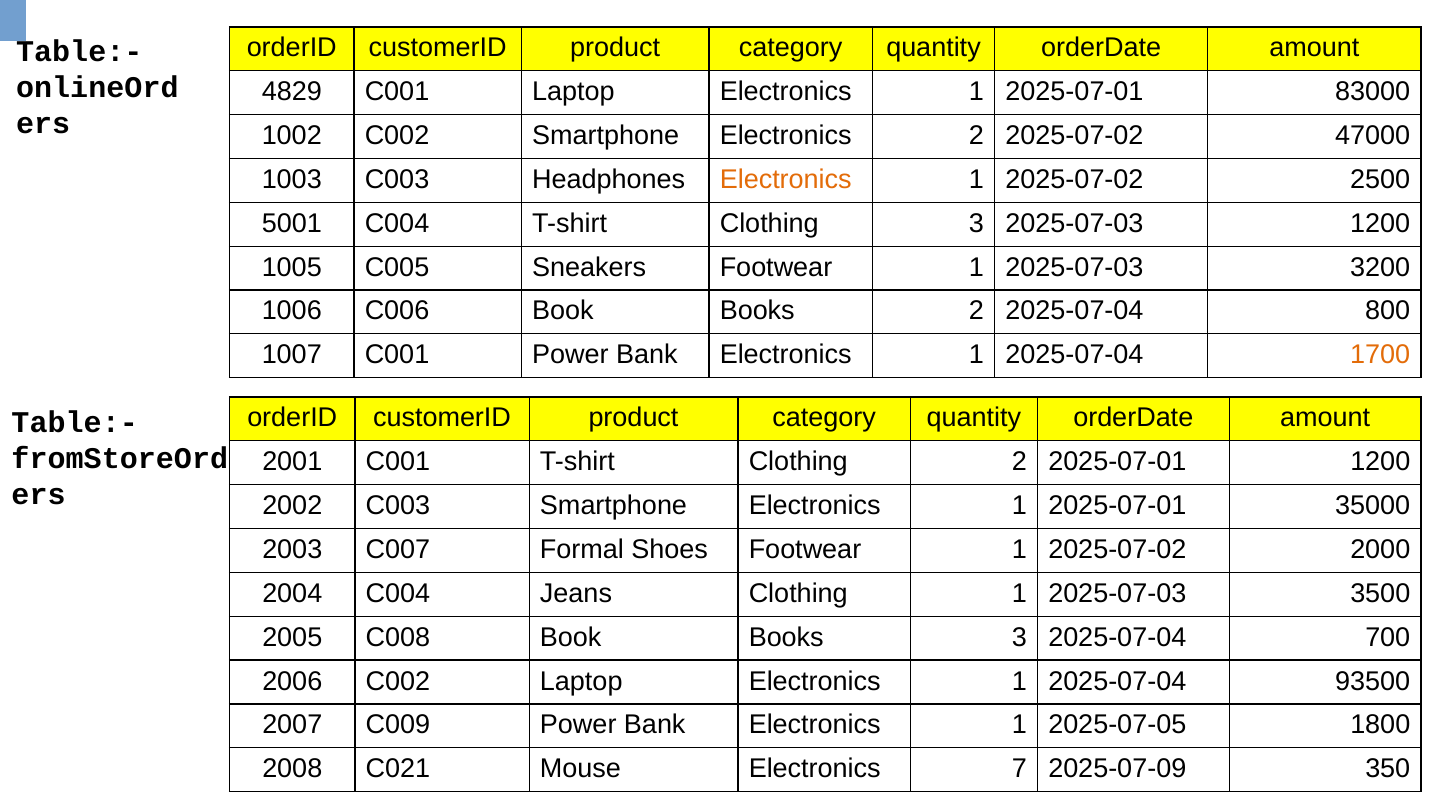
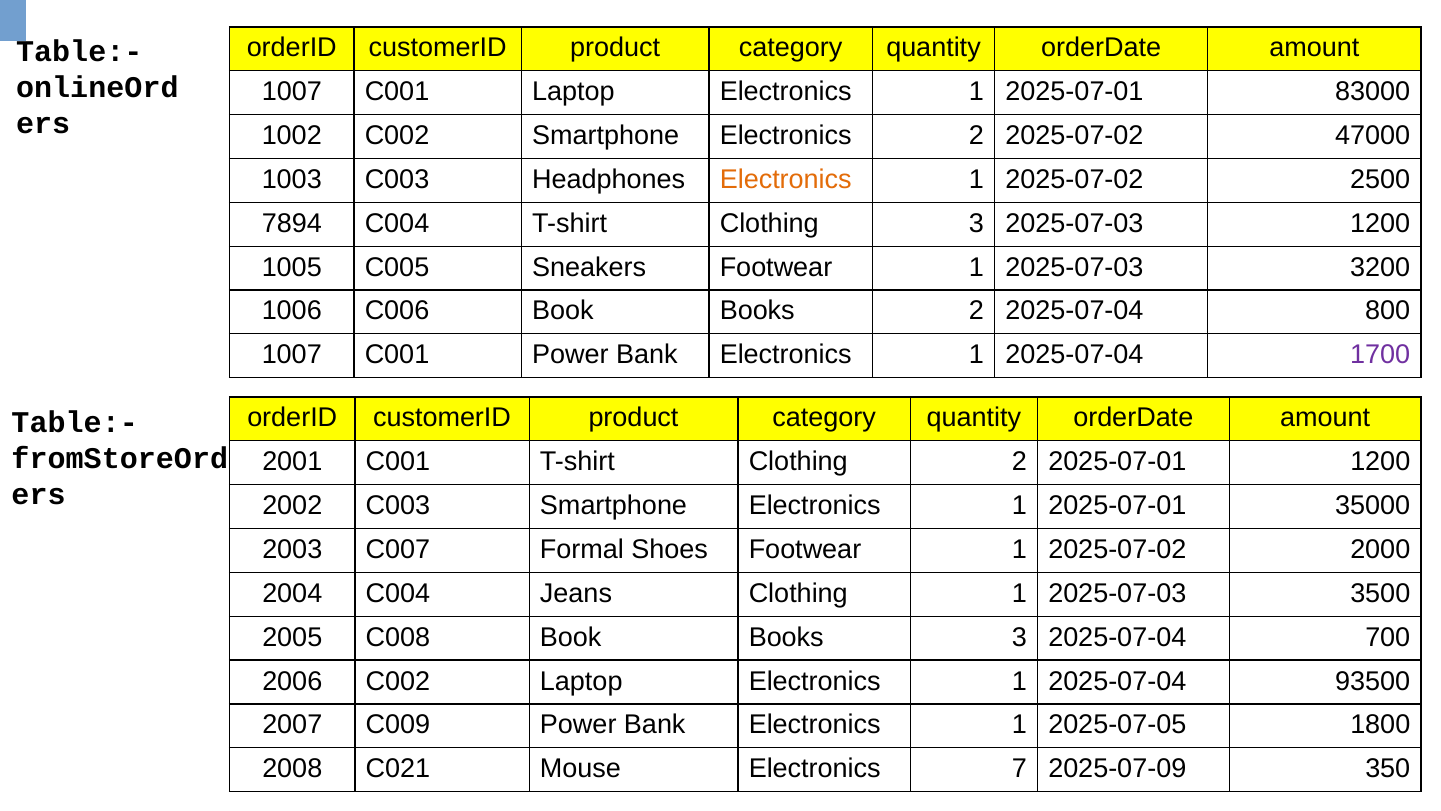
4829 at (292, 92): 4829 -> 1007
5001: 5001 -> 7894
1700 colour: orange -> purple
